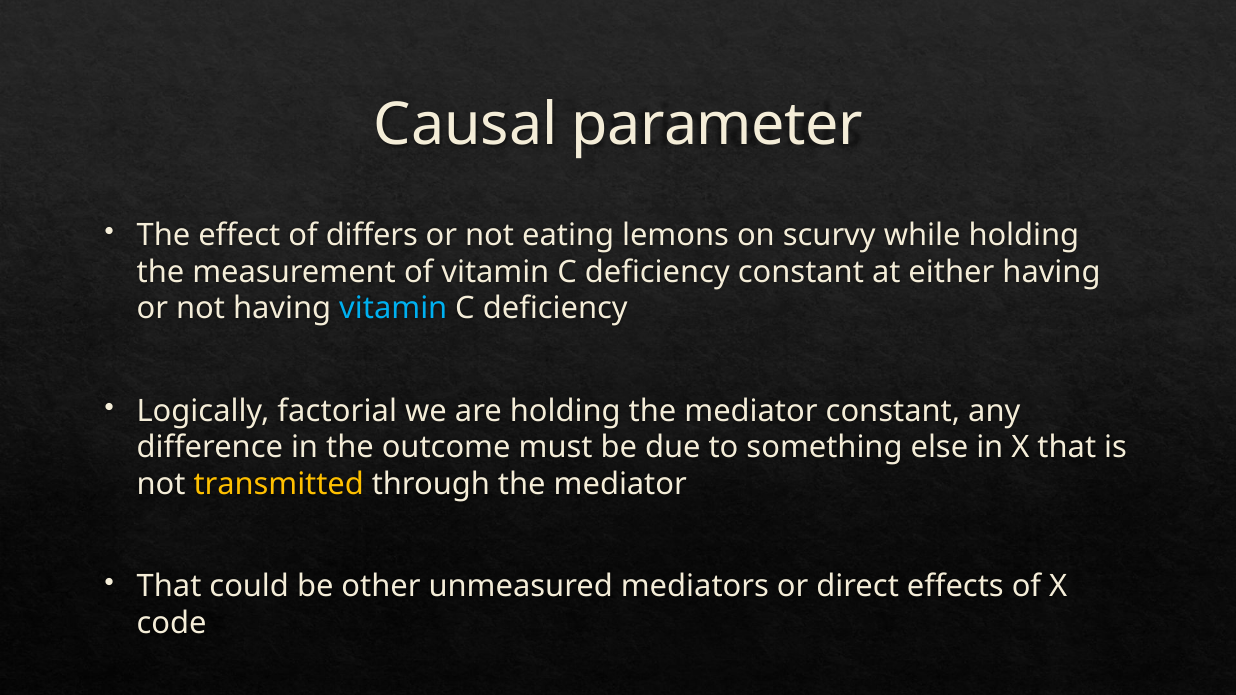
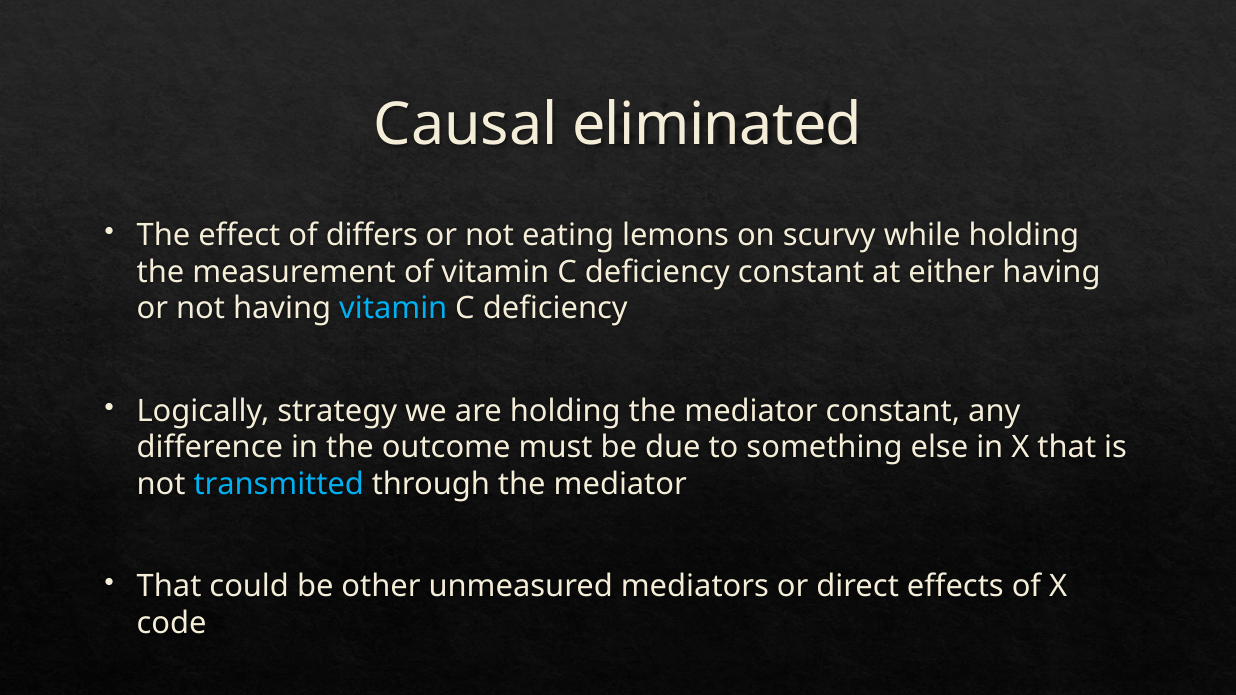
parameter: parameter -> eliminated
factorial: factorial -> strategy
transmitted colour: yellow -> light blue
